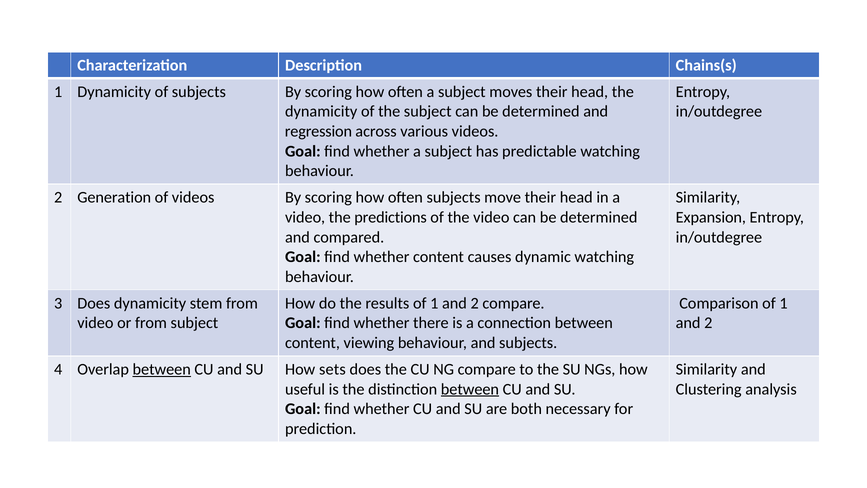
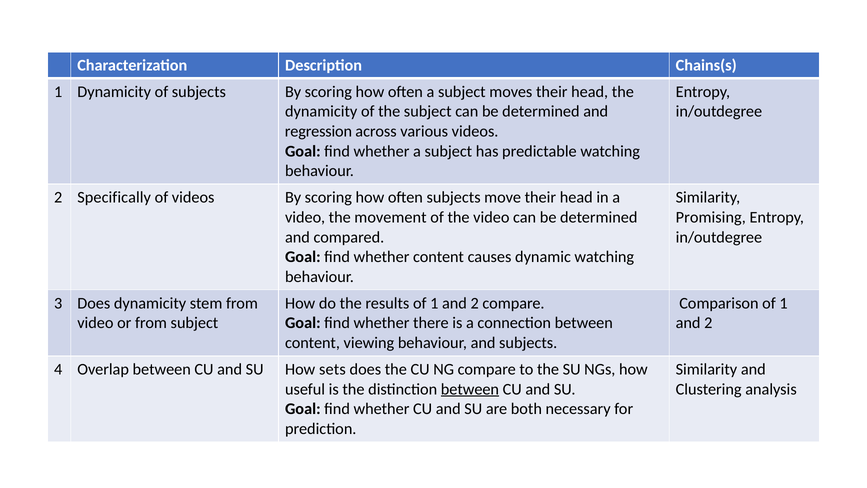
Generation: Generation -> Specifically
predictions: predictions -> movement
Expansion: Expansion -> Promising
between at (162, 369) underline: present -> none
